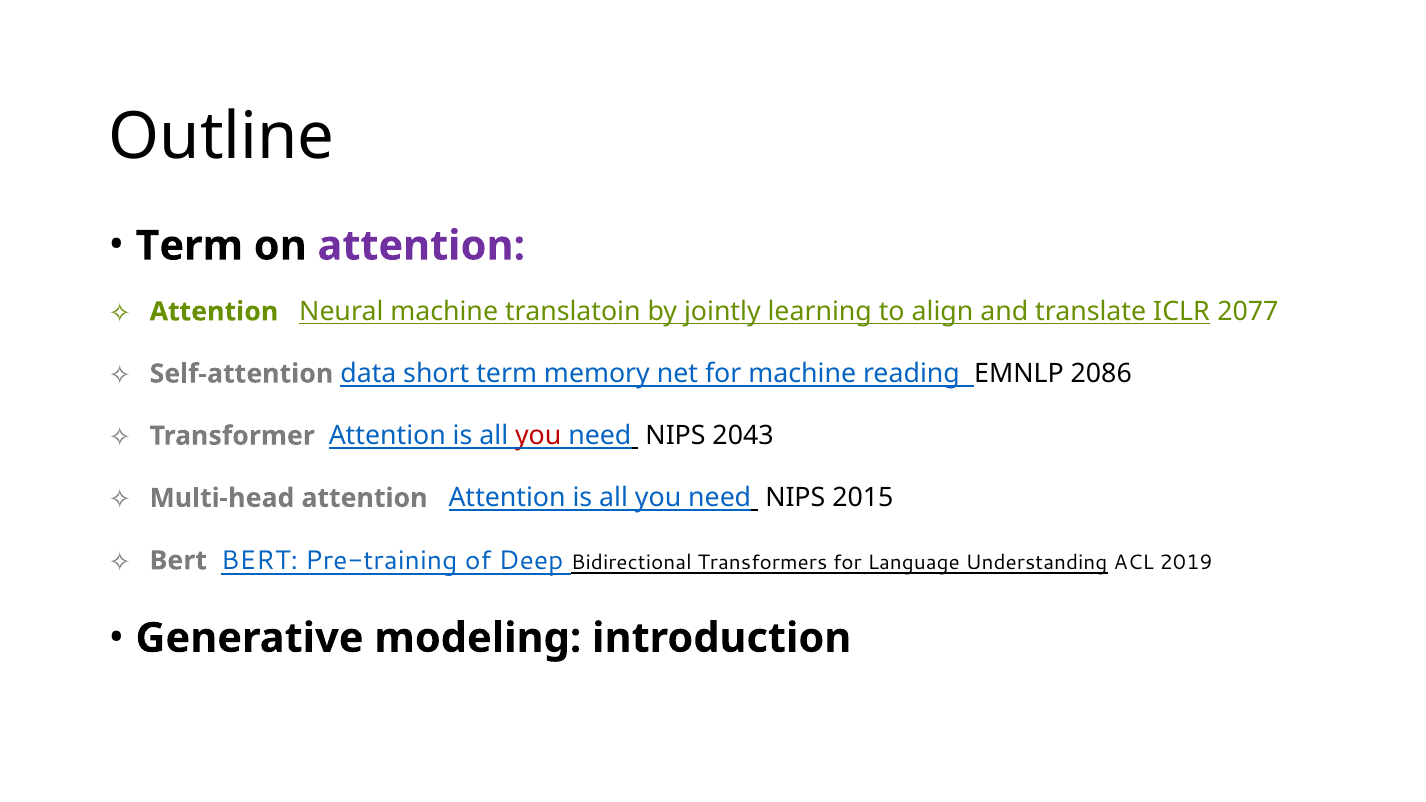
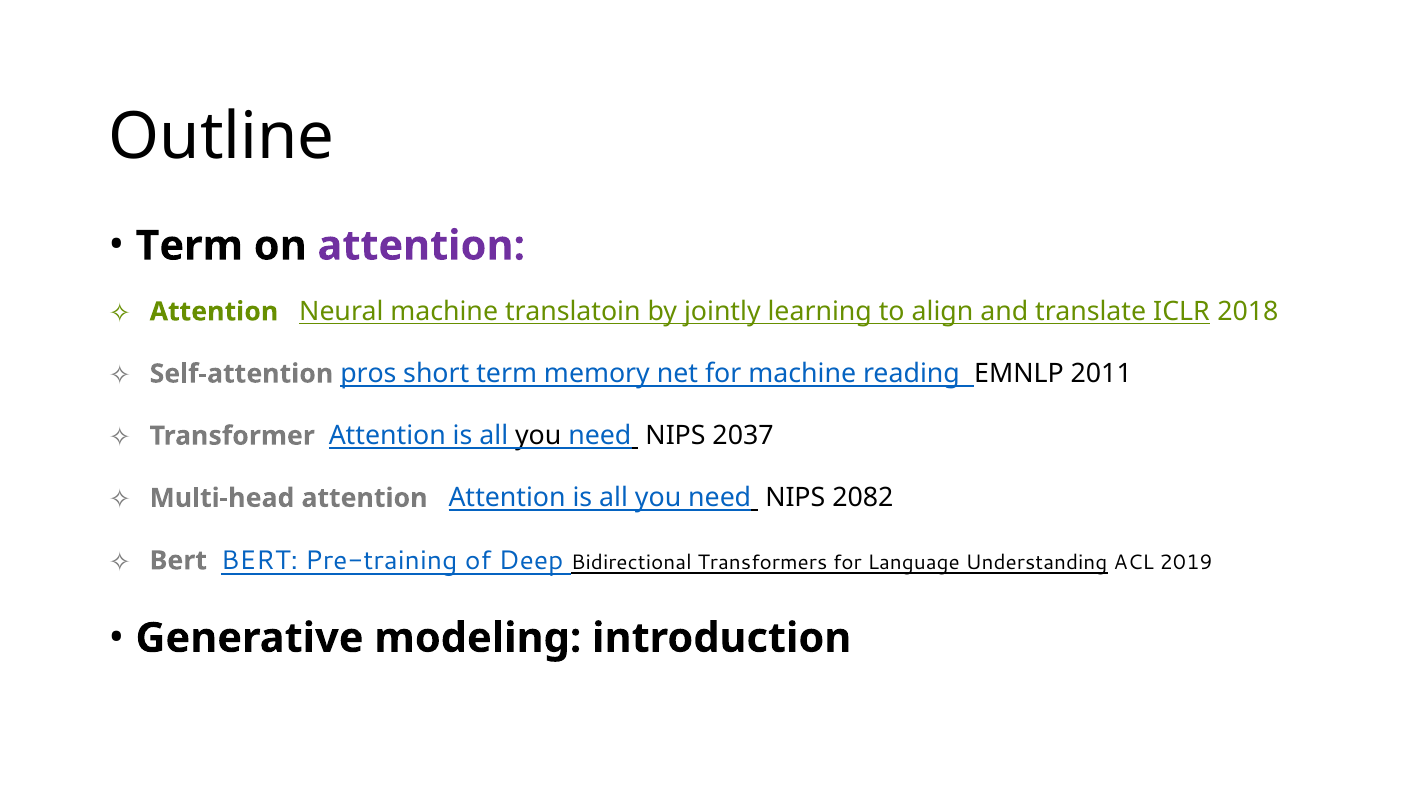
2077: 2077 -> 2018
data: data -> pros
2086: 2086 -> 2011
you at (538, 436) colour: red -> black
2043: 2043 -> 2037
2015: 2015 -> 2082
